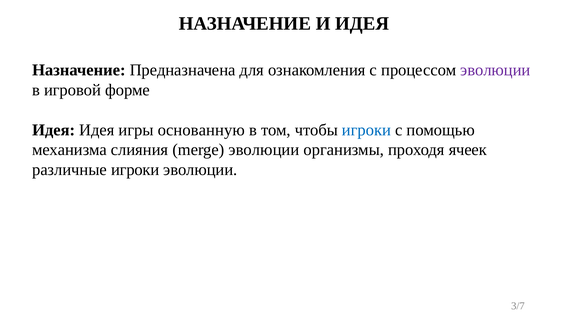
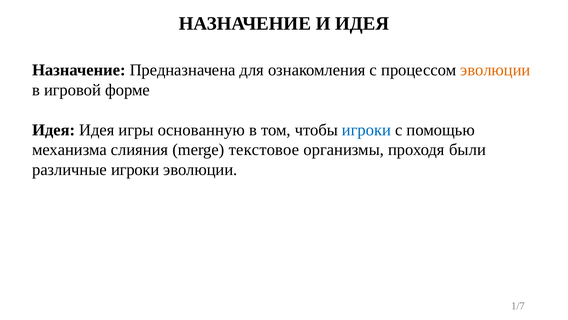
эволюции at (495, 70) colour: purple -> orange
merge эволюции: эволюции -> текстовое
ячеек: ячеек -> были
3/7: 3/7 -> 1/7
